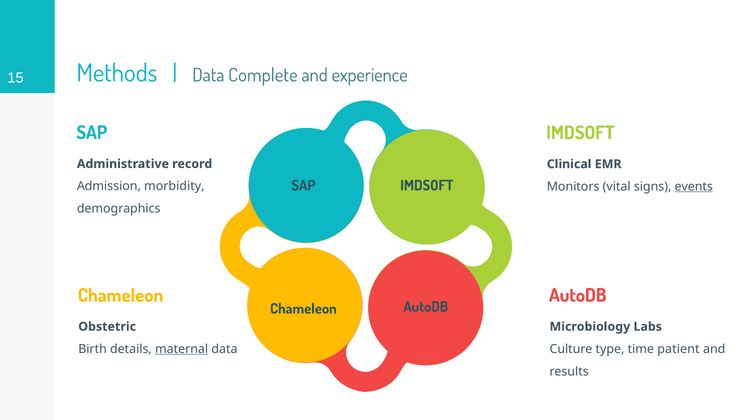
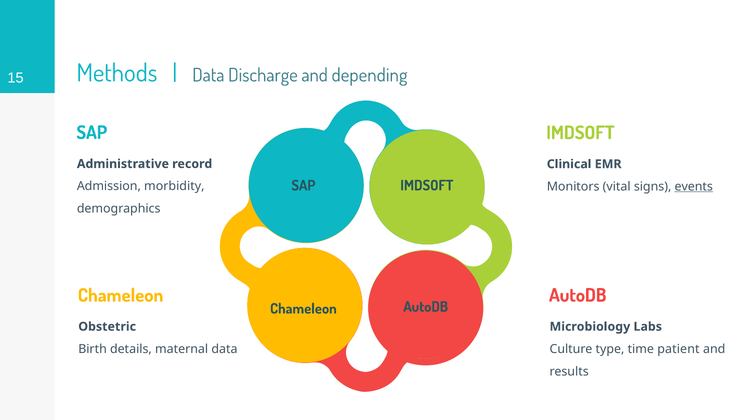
Complete: Complete -> Discharge
experience: experience -> depending
maternal underline: present -> none
